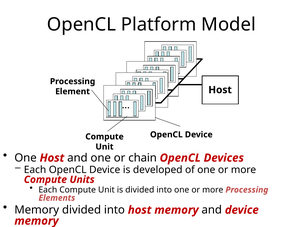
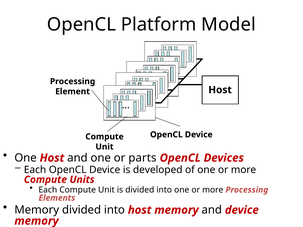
chain: chain -> parts
